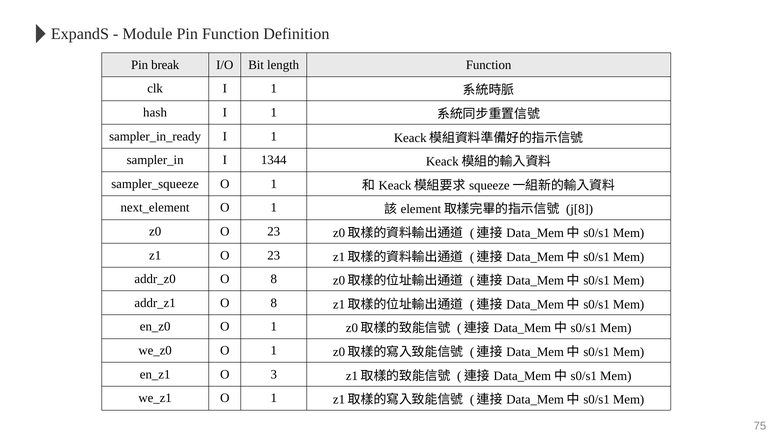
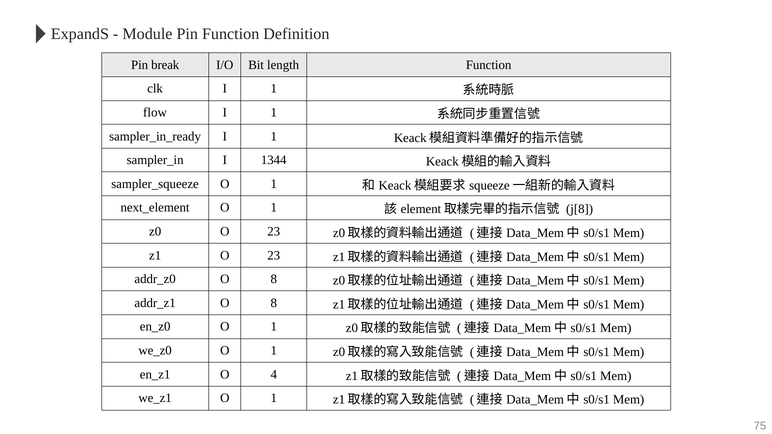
hash: hash -> flow
3: 3 -> 4
